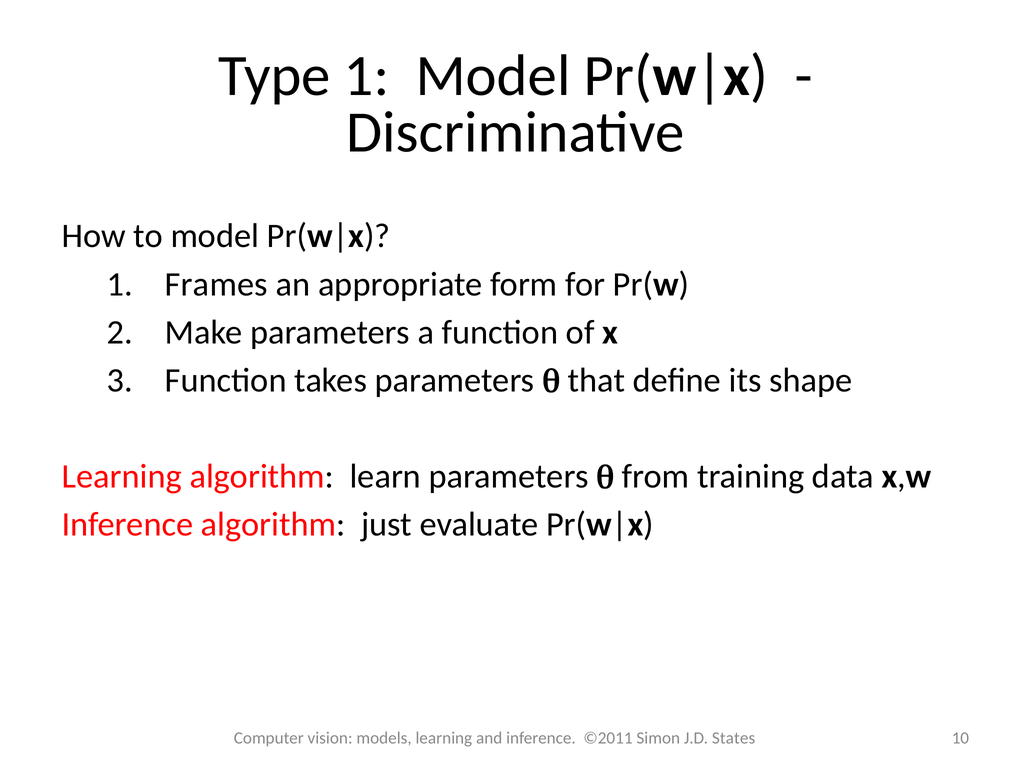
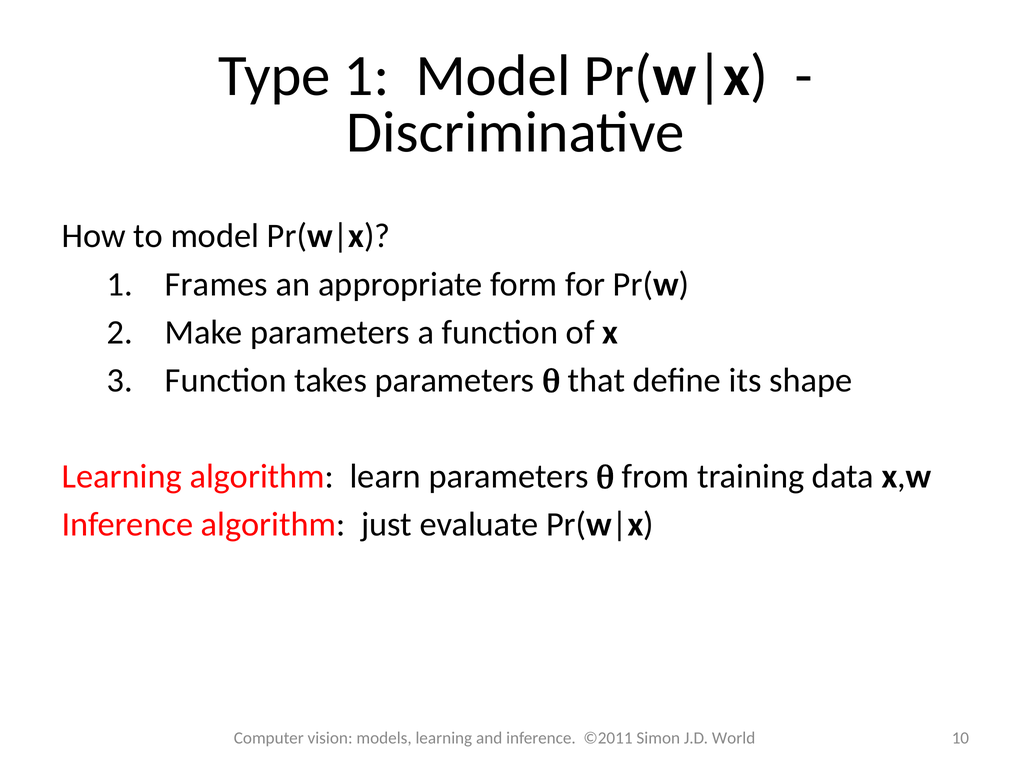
States: States -> World
